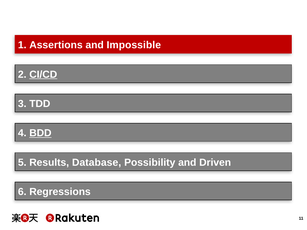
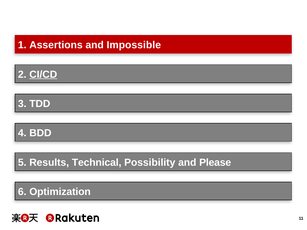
BDD underline: present -> none
Database: Database -> Technical
Driven: Driven -> Please
Regressions: Regressions -> Optimization
